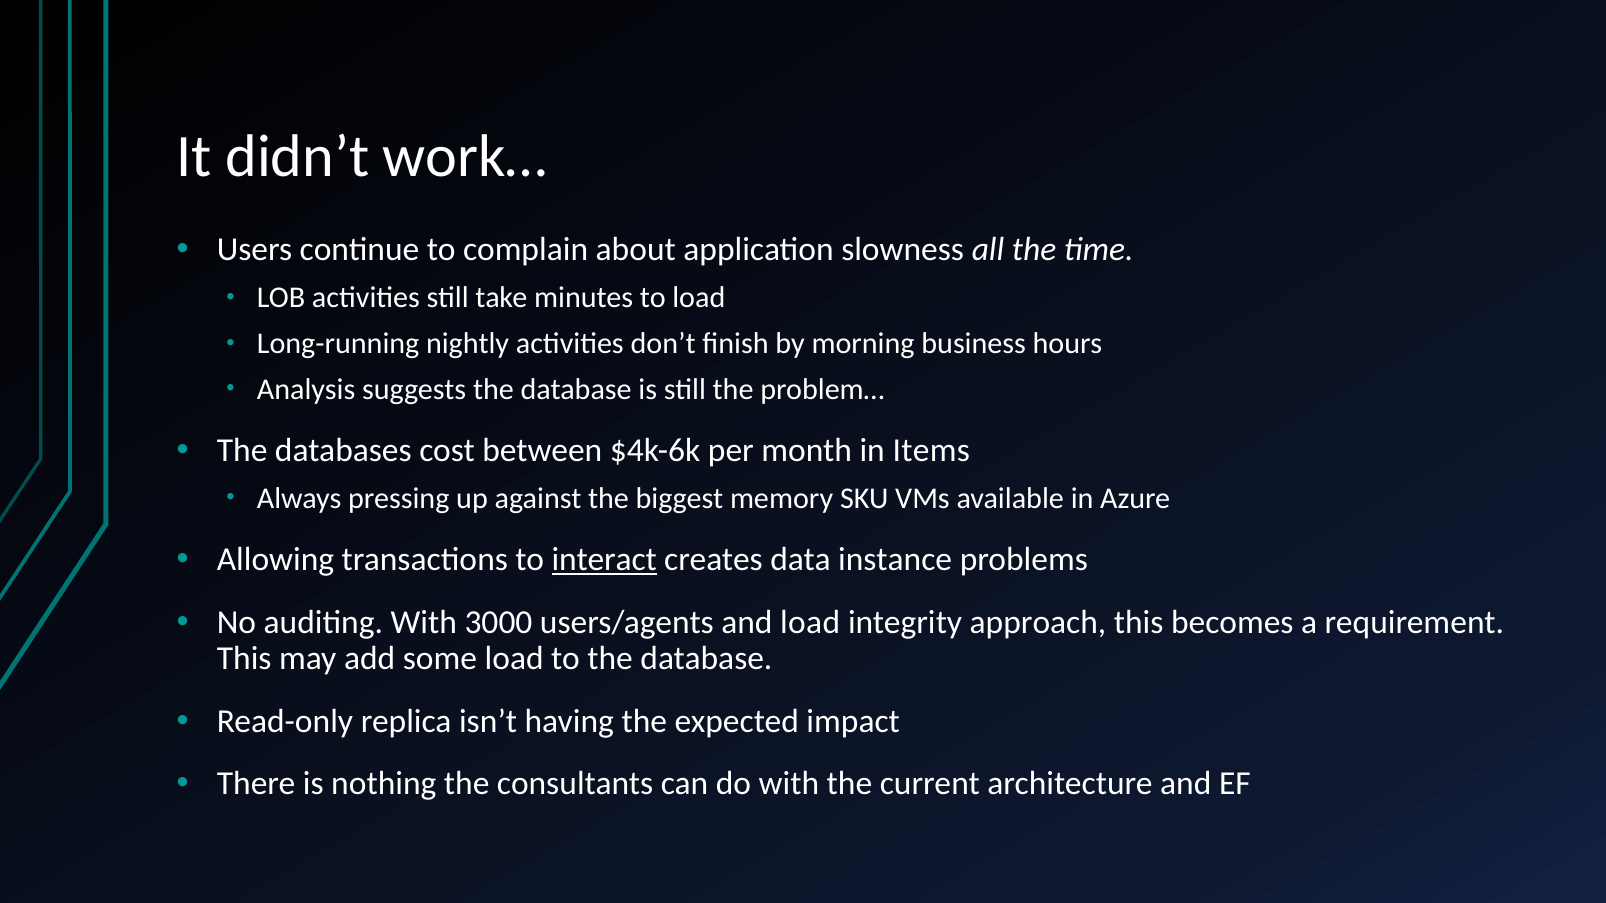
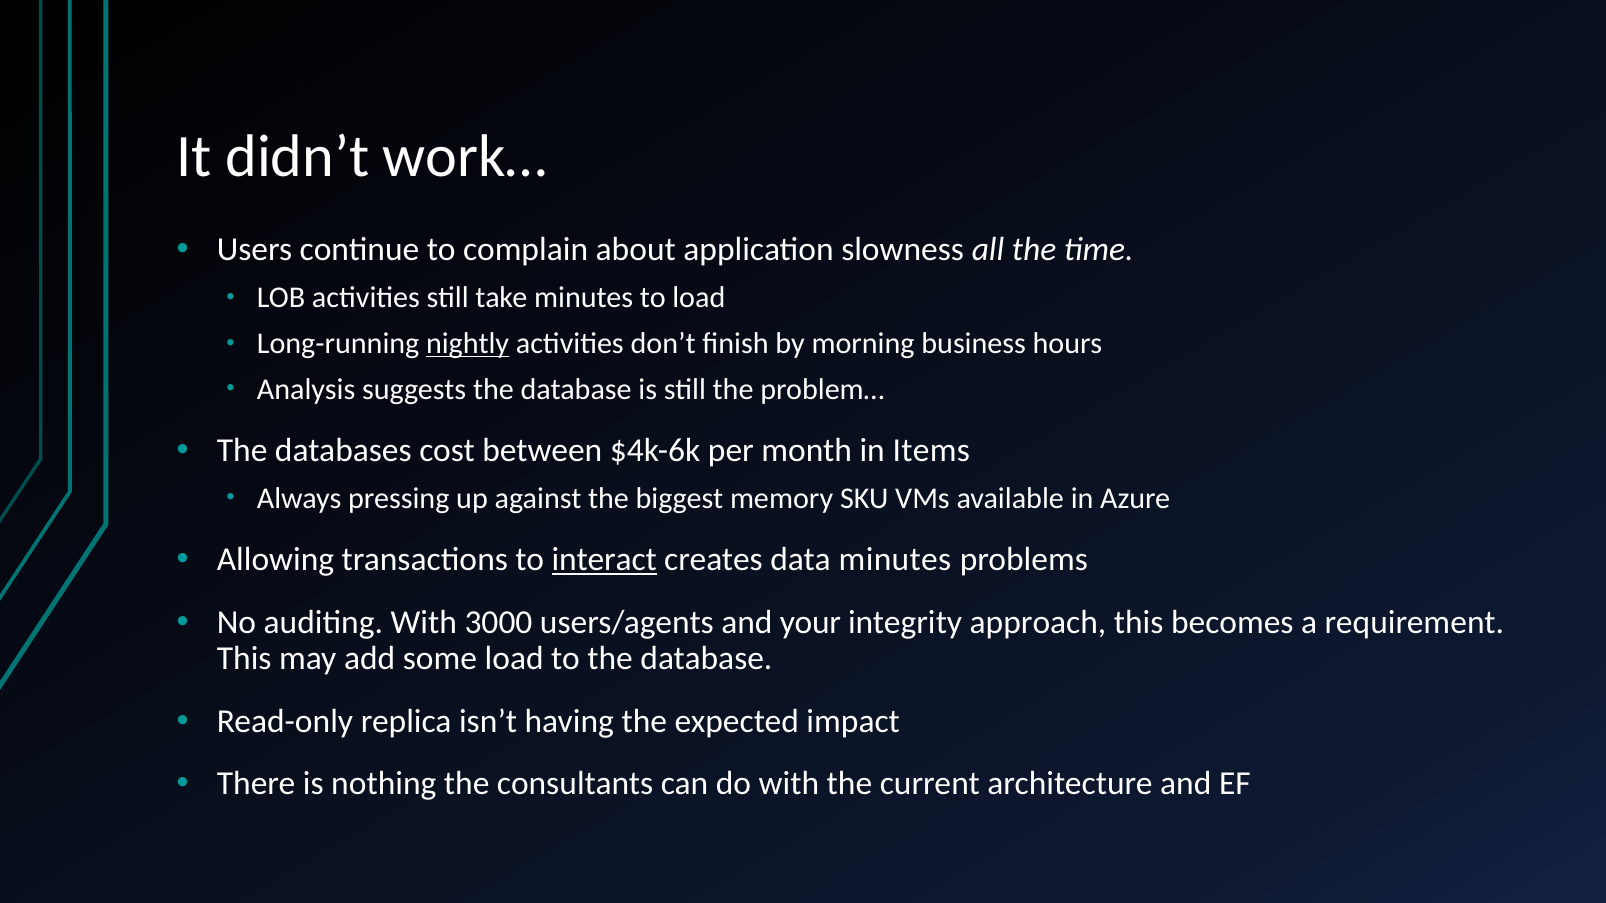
nightly underline: none -> present
data instance: instance -> minutes
and load: load -> your
